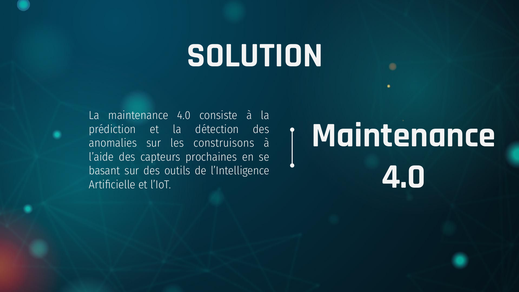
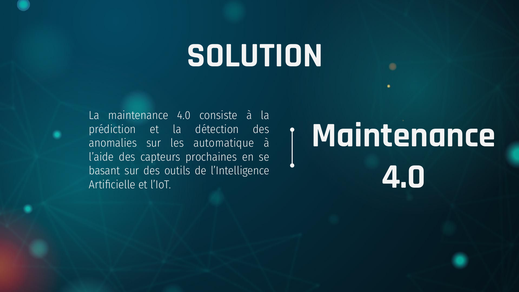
construisons: construisons -> automatique
